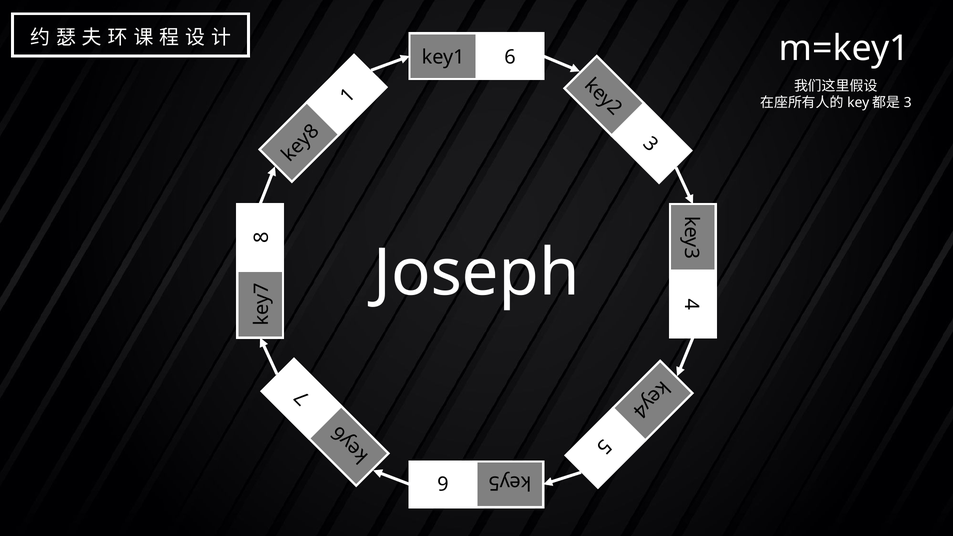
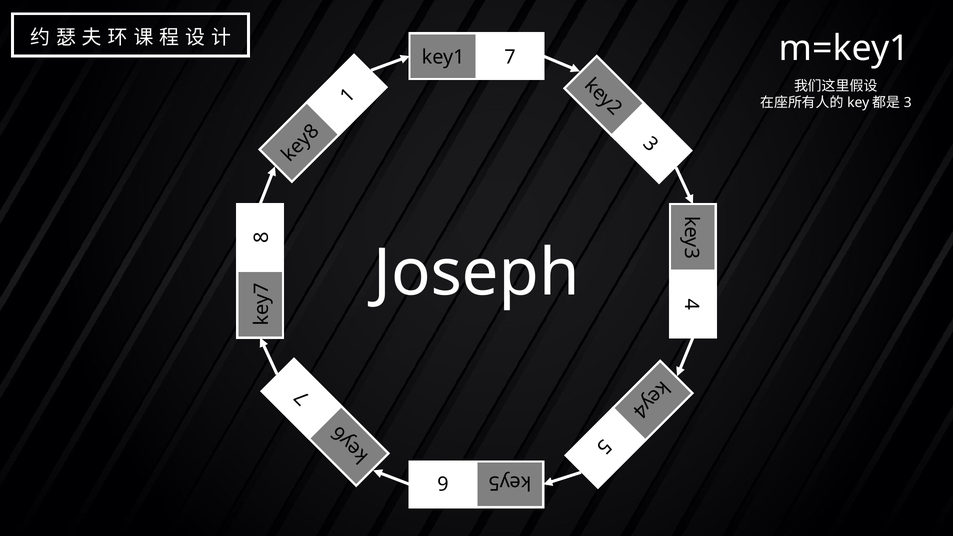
key1 6: 6 -> 7
